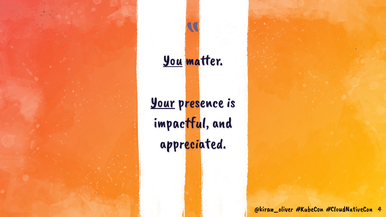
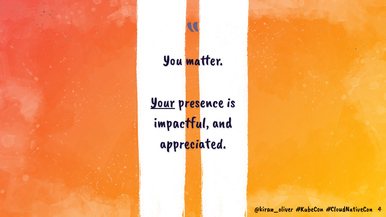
You underline: present -> none
